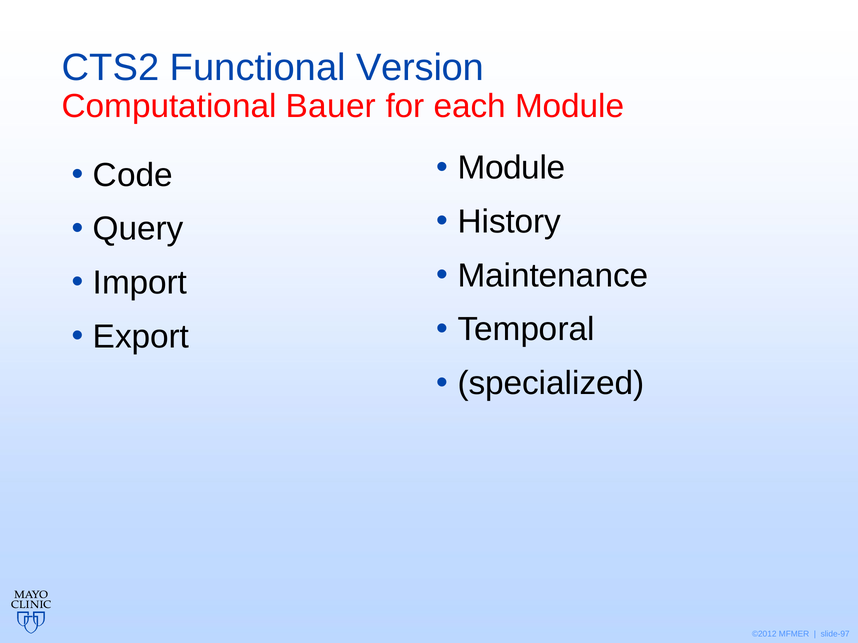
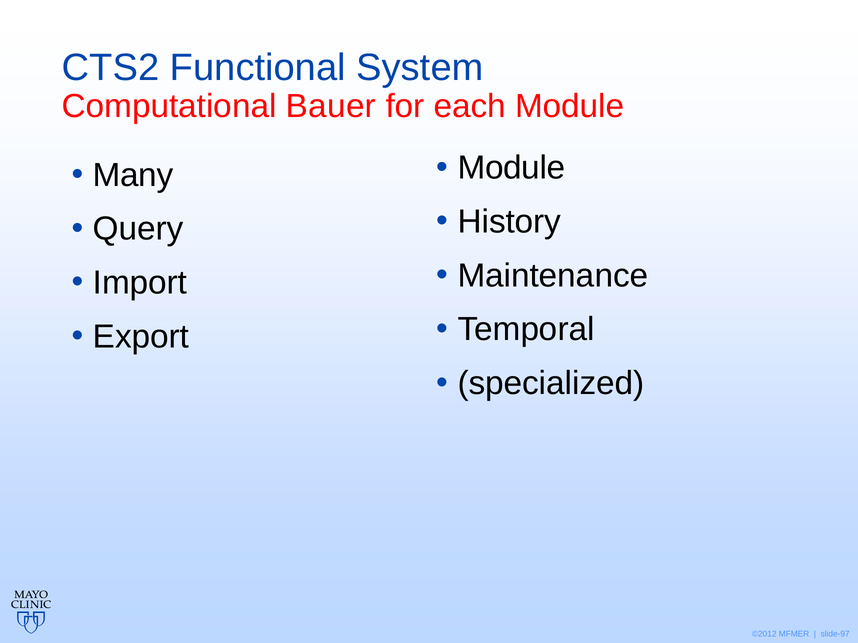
Version: Version -> System
Code: Code -> Many
